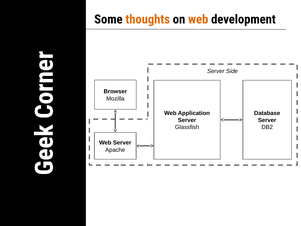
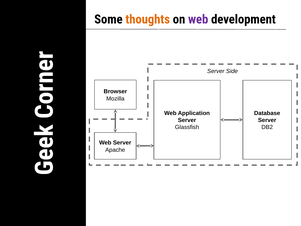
web at (198, 19) colour: orange -> purple
